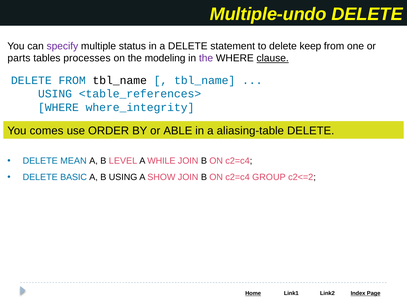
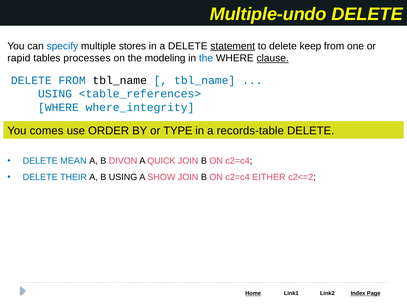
specify colour: purple -> blue
status: status -> stores
statement underline: none -> present
parts: parts -> rapid
the at (206, 58) colour: purple -> blue
ABLE: ABLE -> TYPE
aliasing-table: aliasing-table -> records-table
LEVEL: LEVEL -> DIVON
WHILE: WHILE -> QUICK
BASIC: BASIC -> THEIR
GROUP: GROUP -> EITHER
